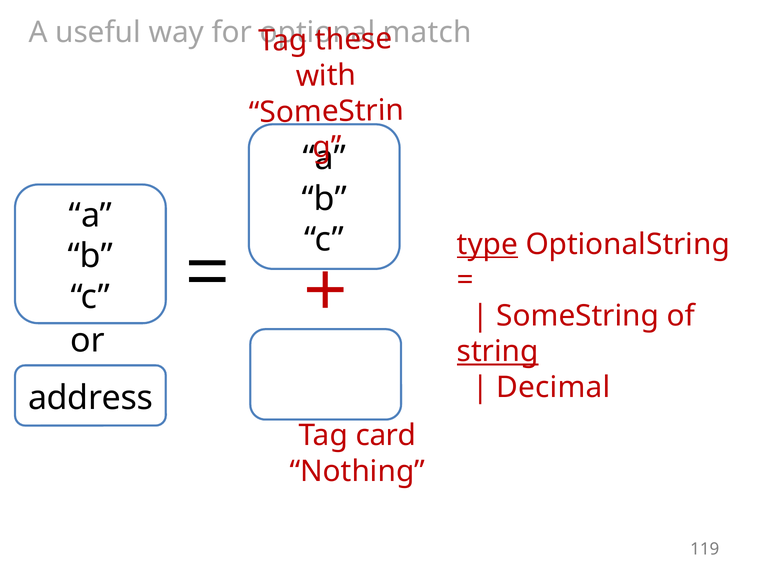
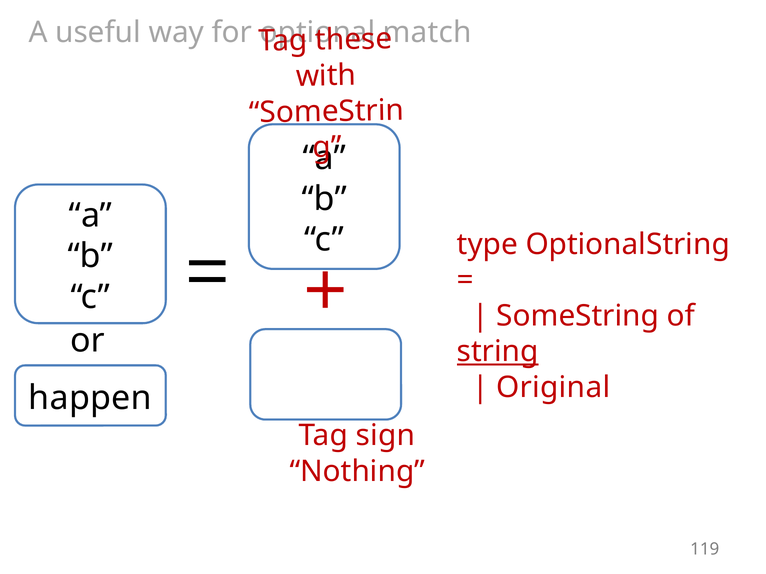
type underline: present -> none
Decimal: Decimal -> Original
address: address -> happen
card: card -> sign
